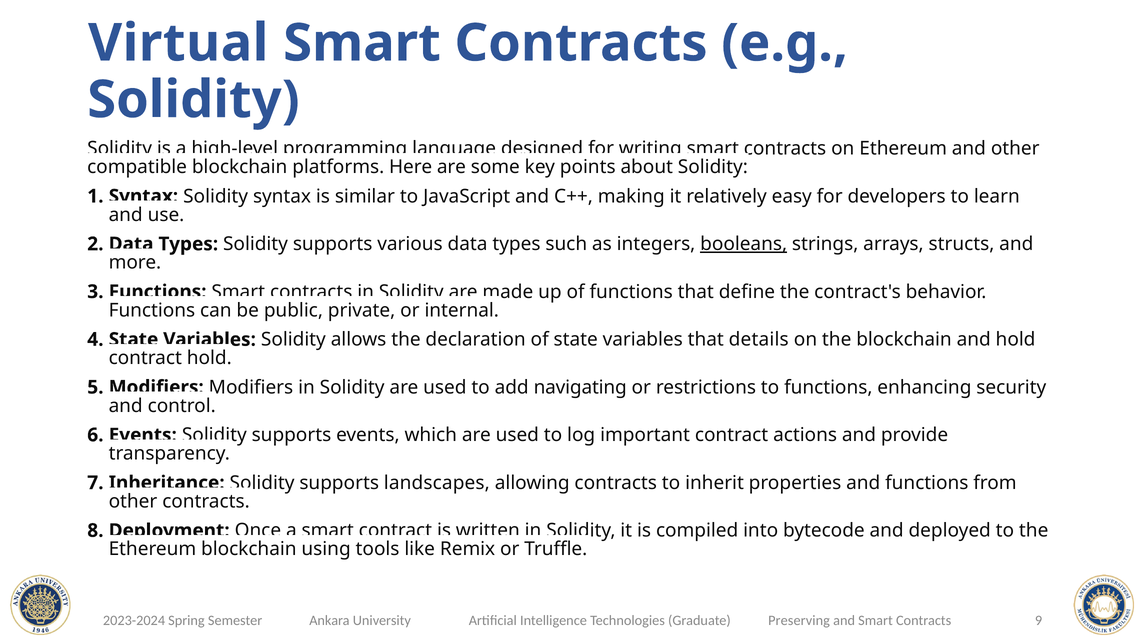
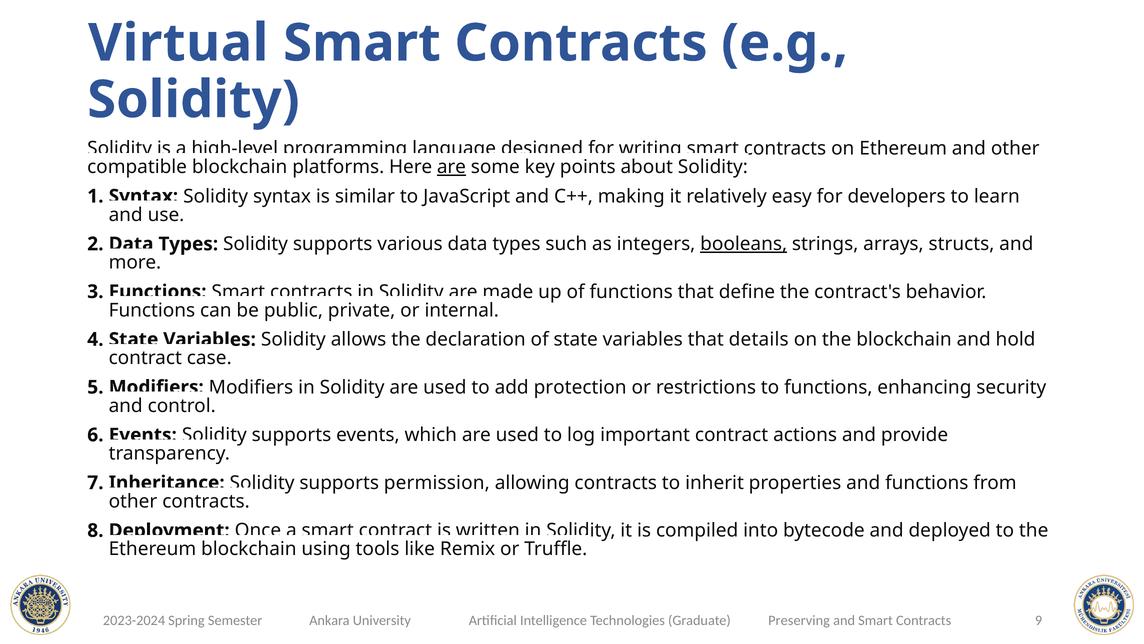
are at (451, 167) underline: none -> present
contract hold: hold -> case
navigating: navigating -> protection
landscapes: landscapes -> permission
